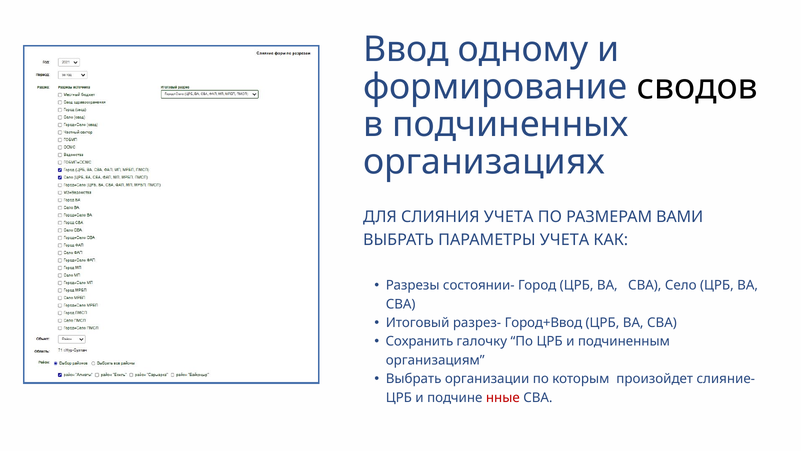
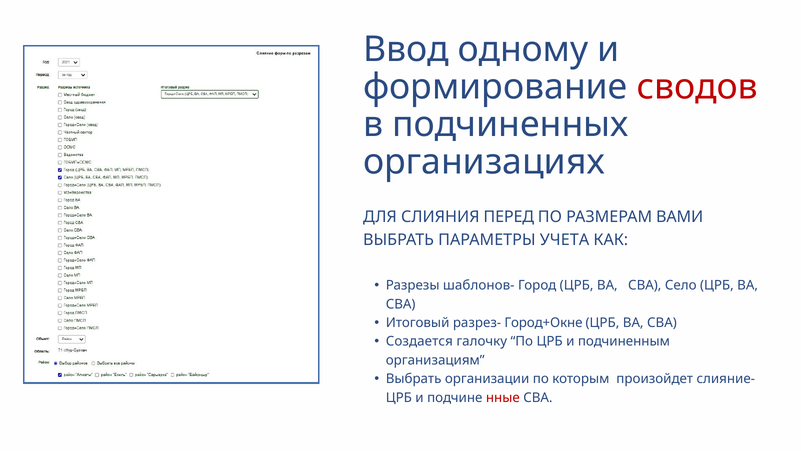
сводов colour: black -> red
СЛИЯНИЯ УЧЕТА: УЧЕТА -> ПЕРЕД
состоянии-: состоянии- -> шаблонов-
Город+Ввод: Город+Ввод -> Город+Окне
Сохранить: Сохранить -> Создается
